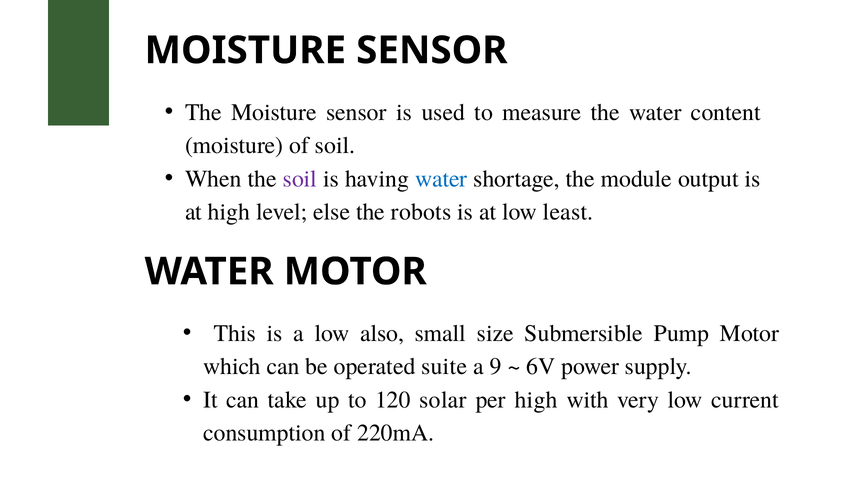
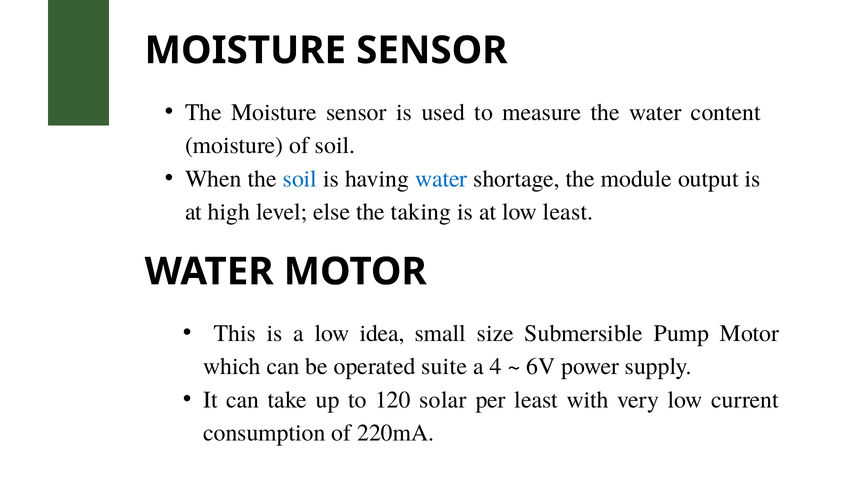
soil at (300, 179) colour: purple -> blue
robots: robots -> taking
also: also -> idea
9: 9 -> 4
per high: high -> least
